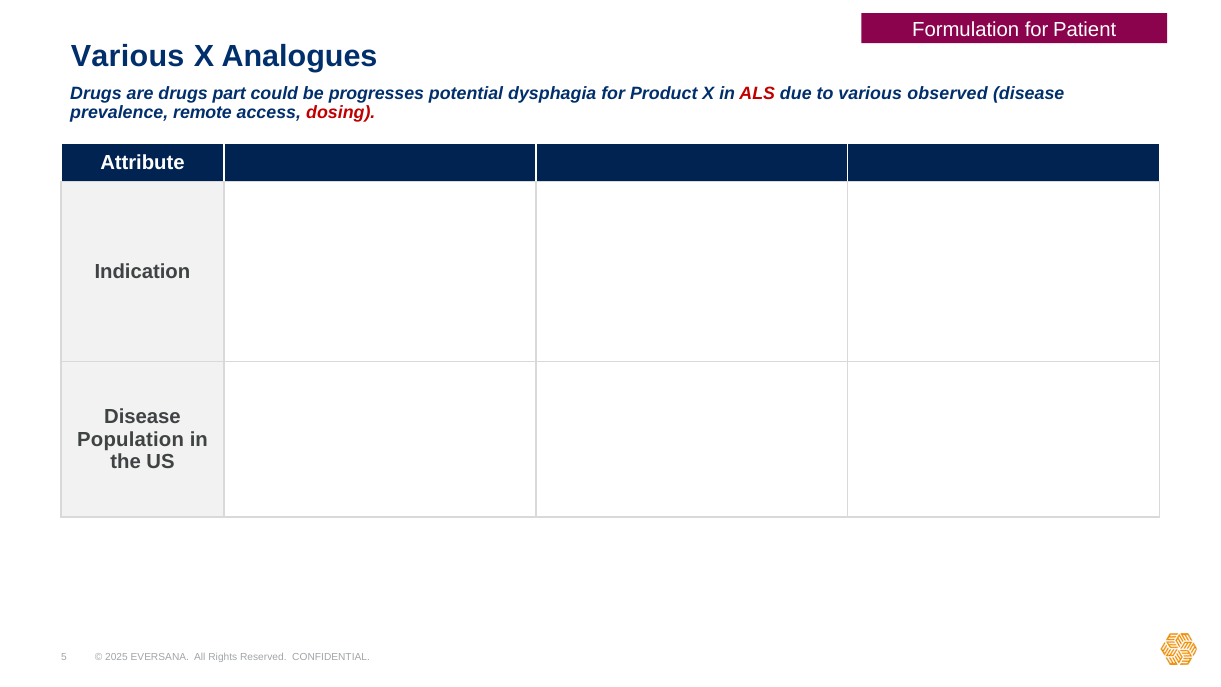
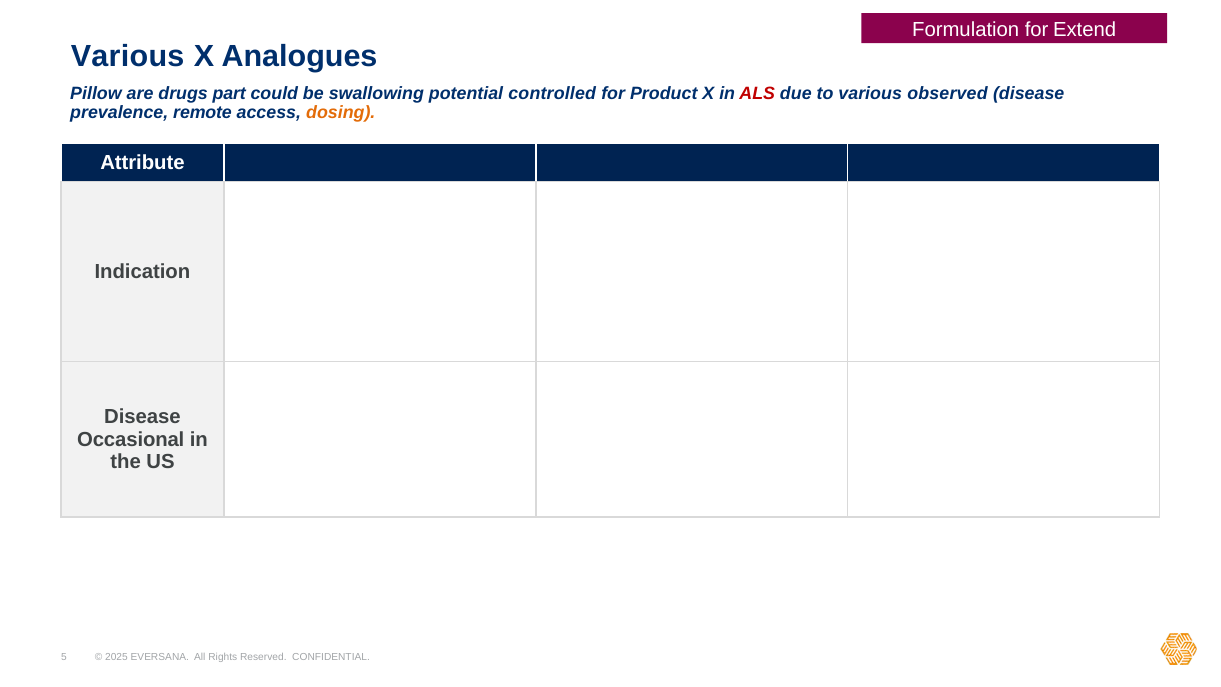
Patient: Patient -> Extend
Drugs at (96, 94): Drugs -> Pillow
progresses: progresses -> swallowing
dysphagia: dysphagia -> controlled
dosing colour: red -> orange
Population: Population -> Occasional
